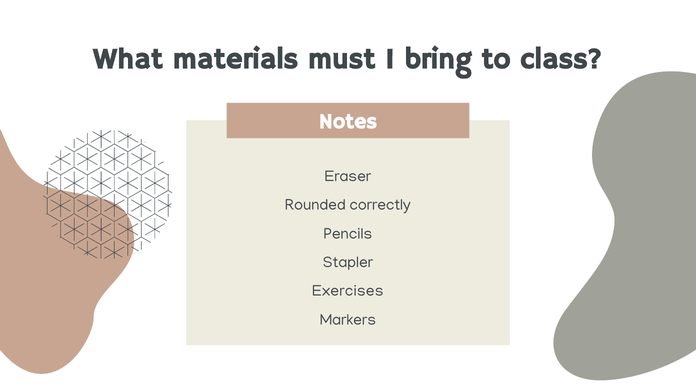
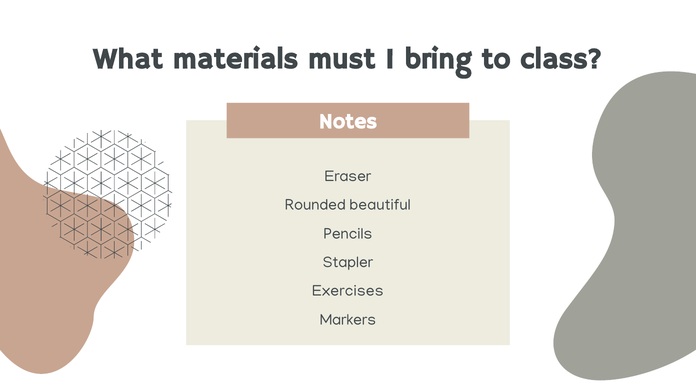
correctly: correctly -> beautiful
